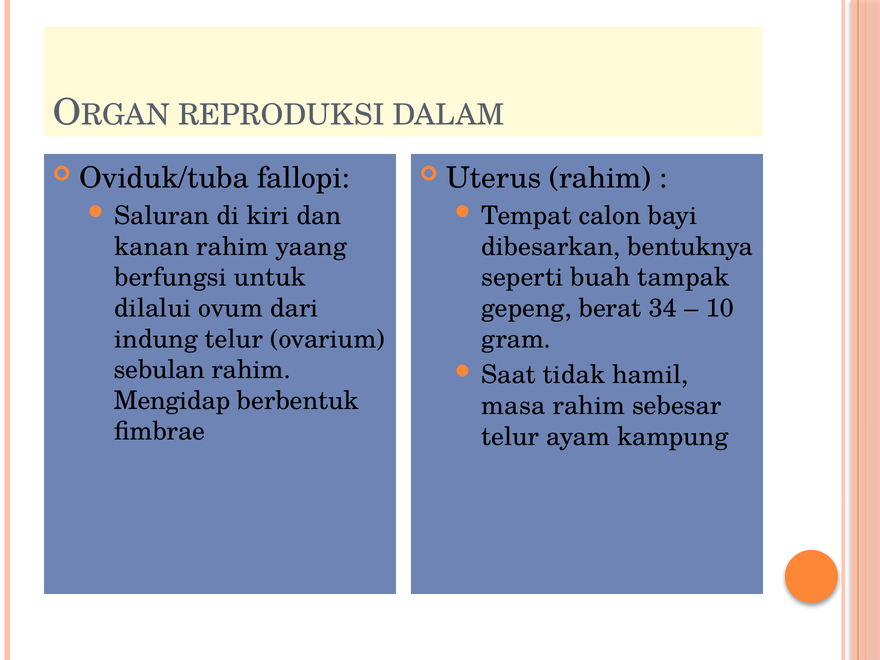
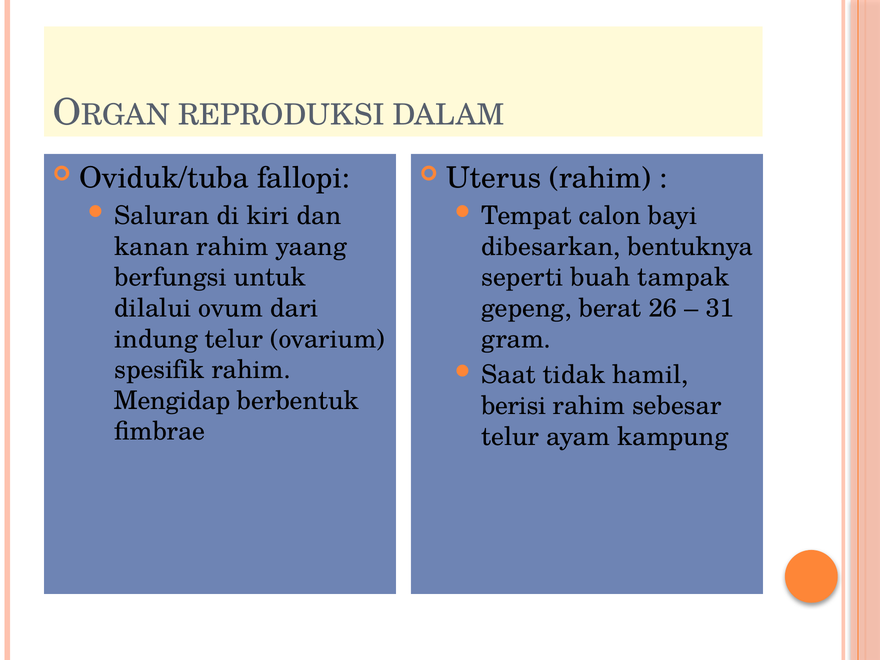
34: 34 -> 26
10: 10 -> 31
sebulan: sebulan -> spesifik
masa: masa -> berisi
